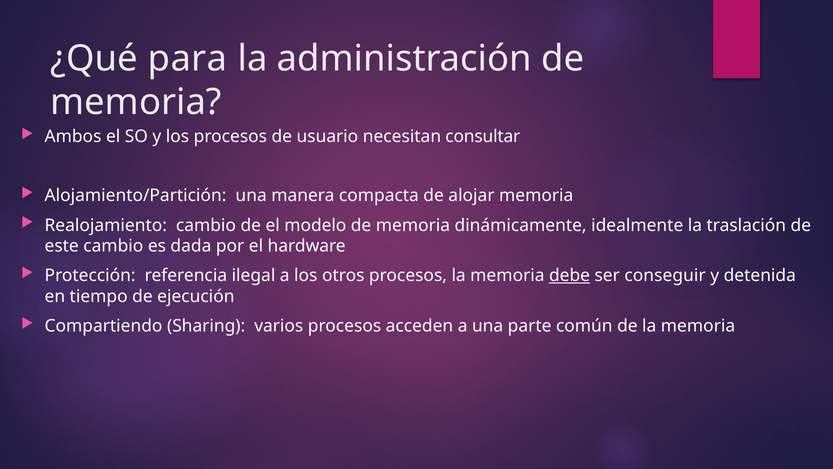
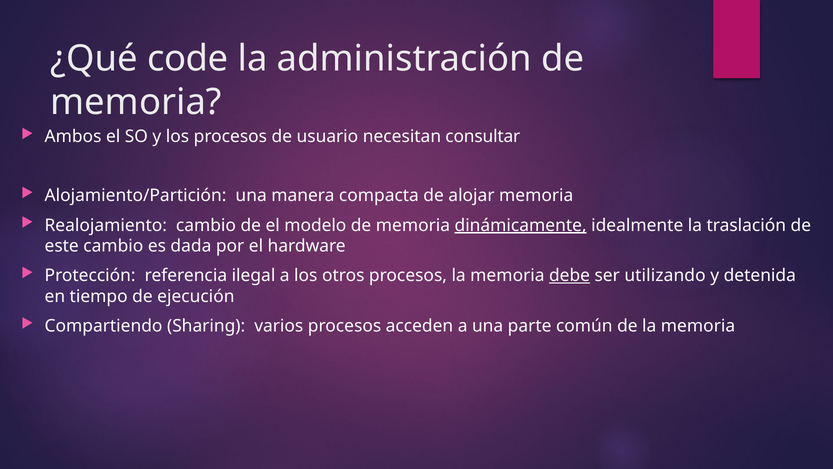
para: para -> code
dinámicamente underline: none -> present
conseguir: conseguir -> utilizando
